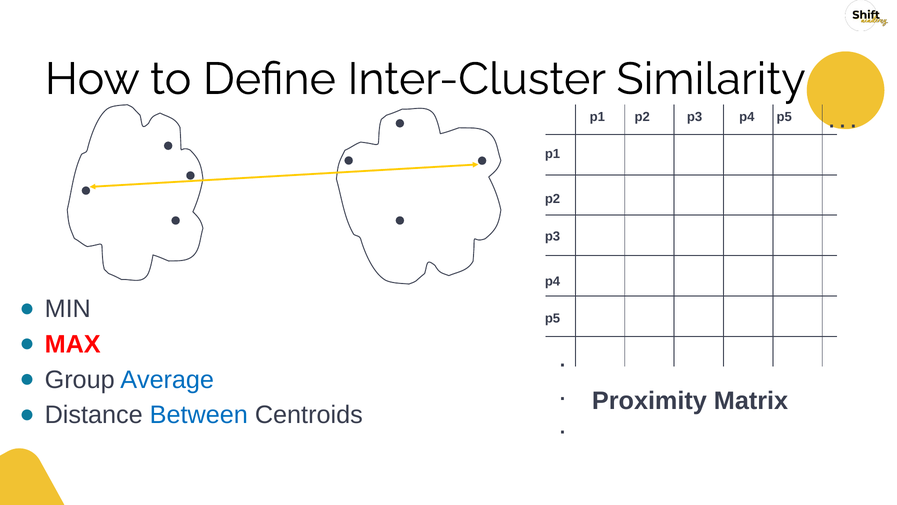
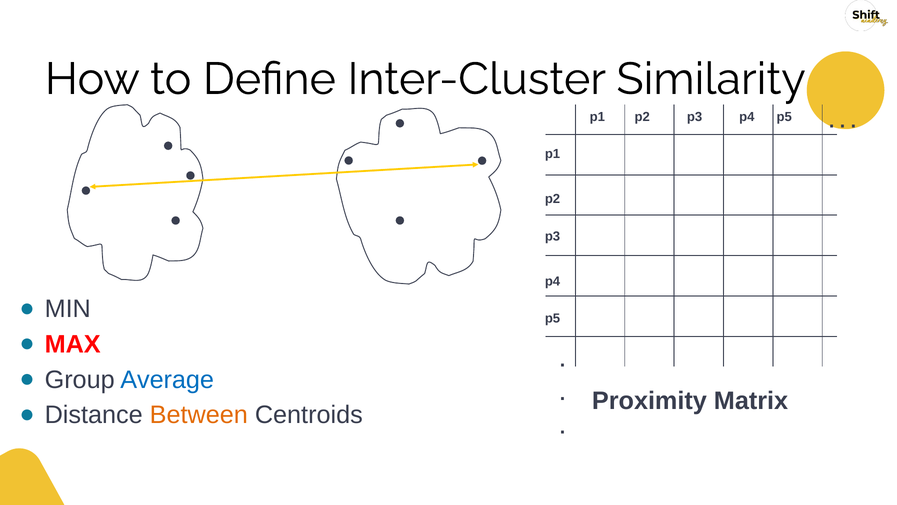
Between colour: blue -> orange
